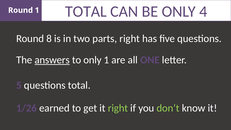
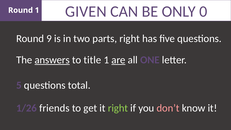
TOTAL at (86, 11): TOTAL -> GIVEN
4: 4 -> 0
8: 8 -> 9
to only: only -> title
are underline: none -> present
earned: earned -> friends
don’t colour: light green -> pink
